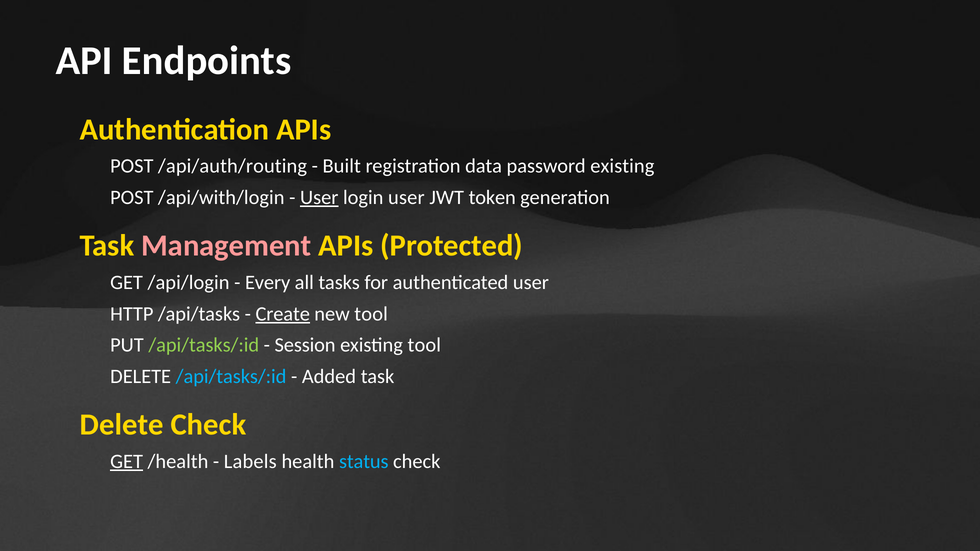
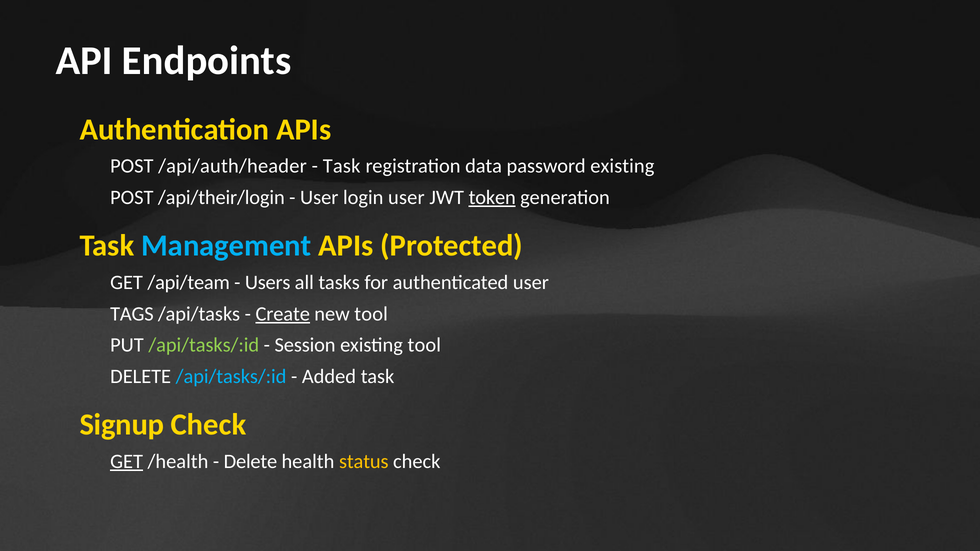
/api/auth/routing: /api/auth/routing -> /api/auth/header
Built at (342, 166): Built -> Task
/api/with/login: /api/with/login -> /api/their/login
User at (319, 198) underline: present -> none
token underline: none -> present
Management colour: pink -> light blue
/api/login: /api/login -> /api/team
Every: Every -> Users
HTTP: HTTP -> TAGS
Delete at (122, 425): Delete -> Signup
Labels at (250, 462): Labels -> Delete
status colour: light blue -> yellow
